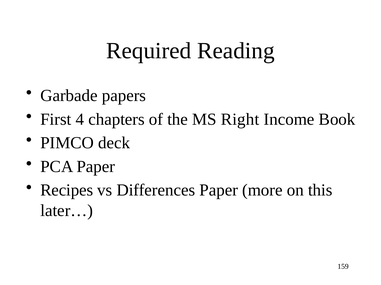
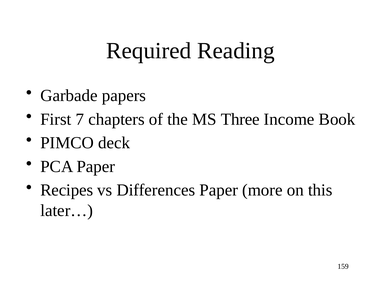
4: 4 -> 7
Right: Right -> Three
